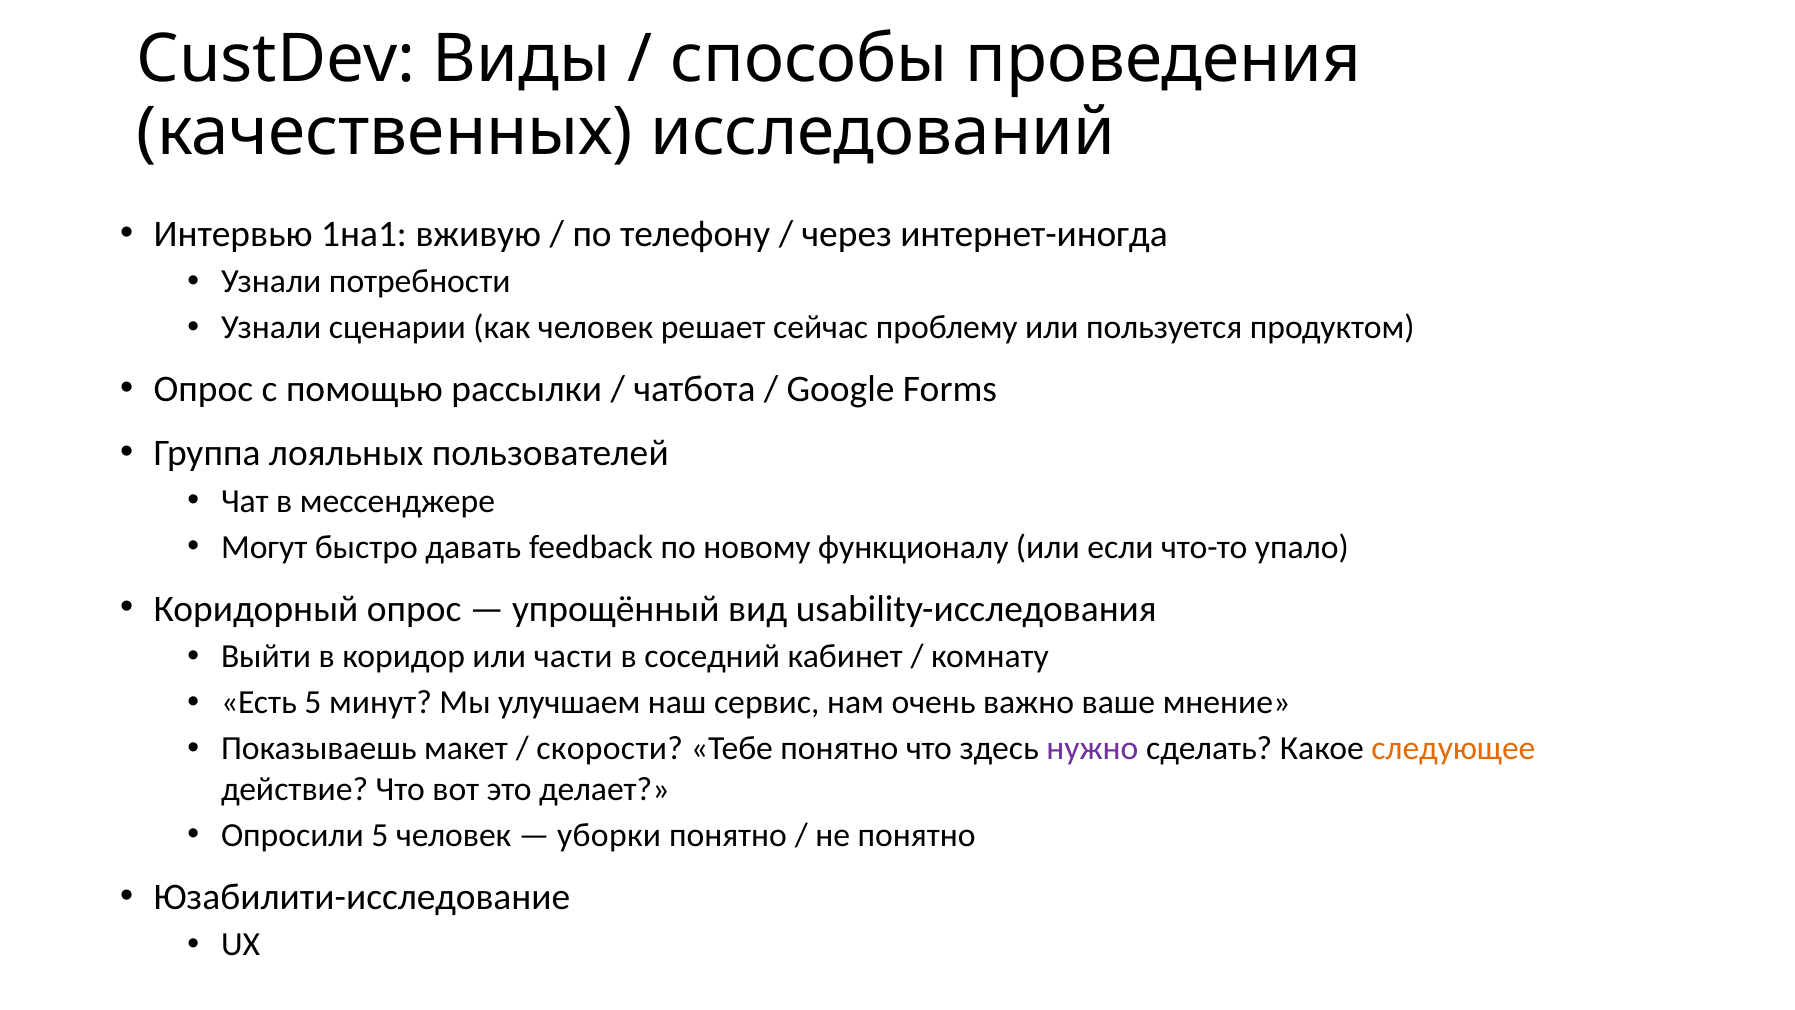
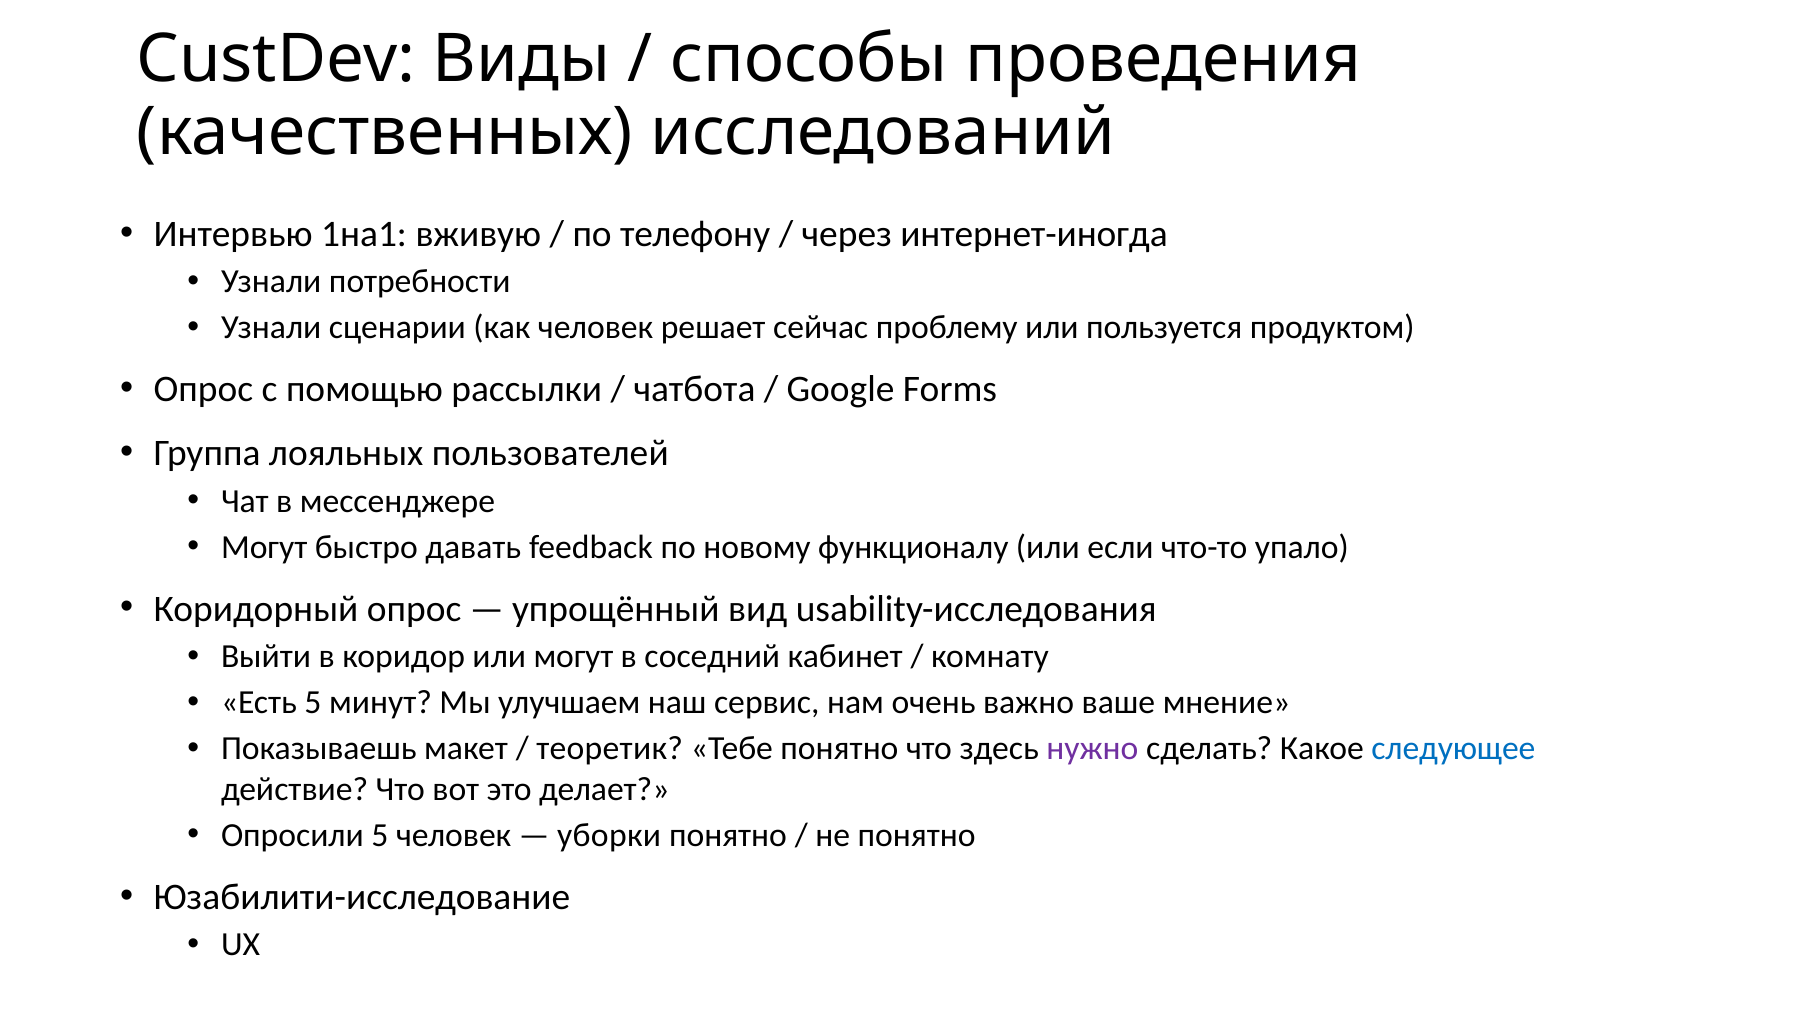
или части: части -> могут
скорости: скорости -> теоретик
следующее colour: orange -> blue
